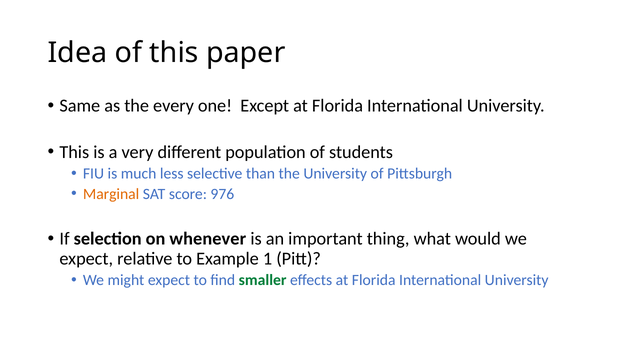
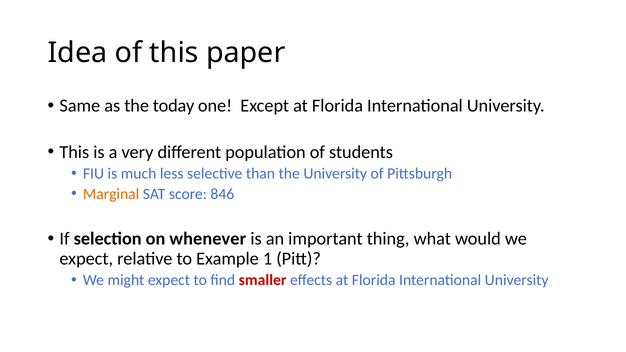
every: every -> today
976: 976 -> 846
smaller colour: green -> red
